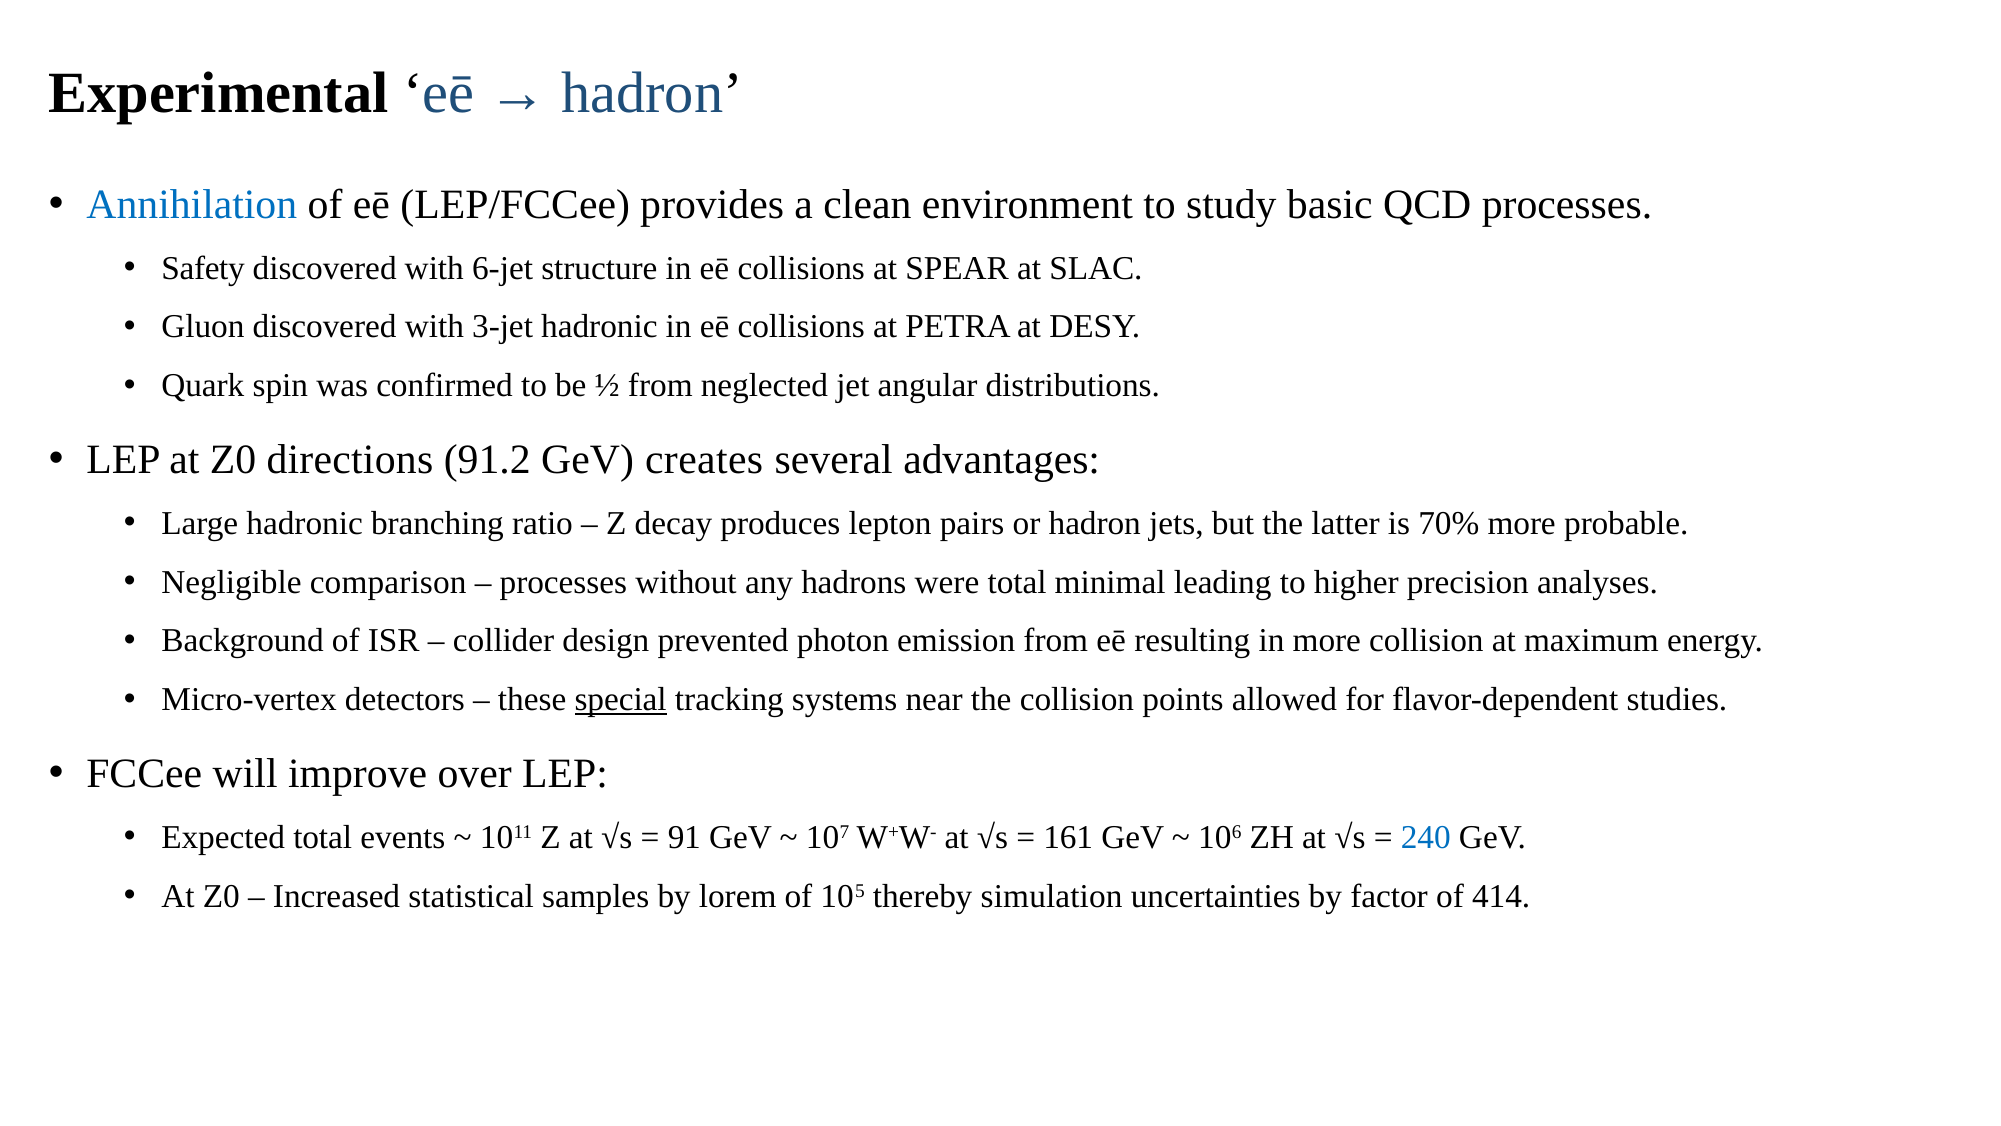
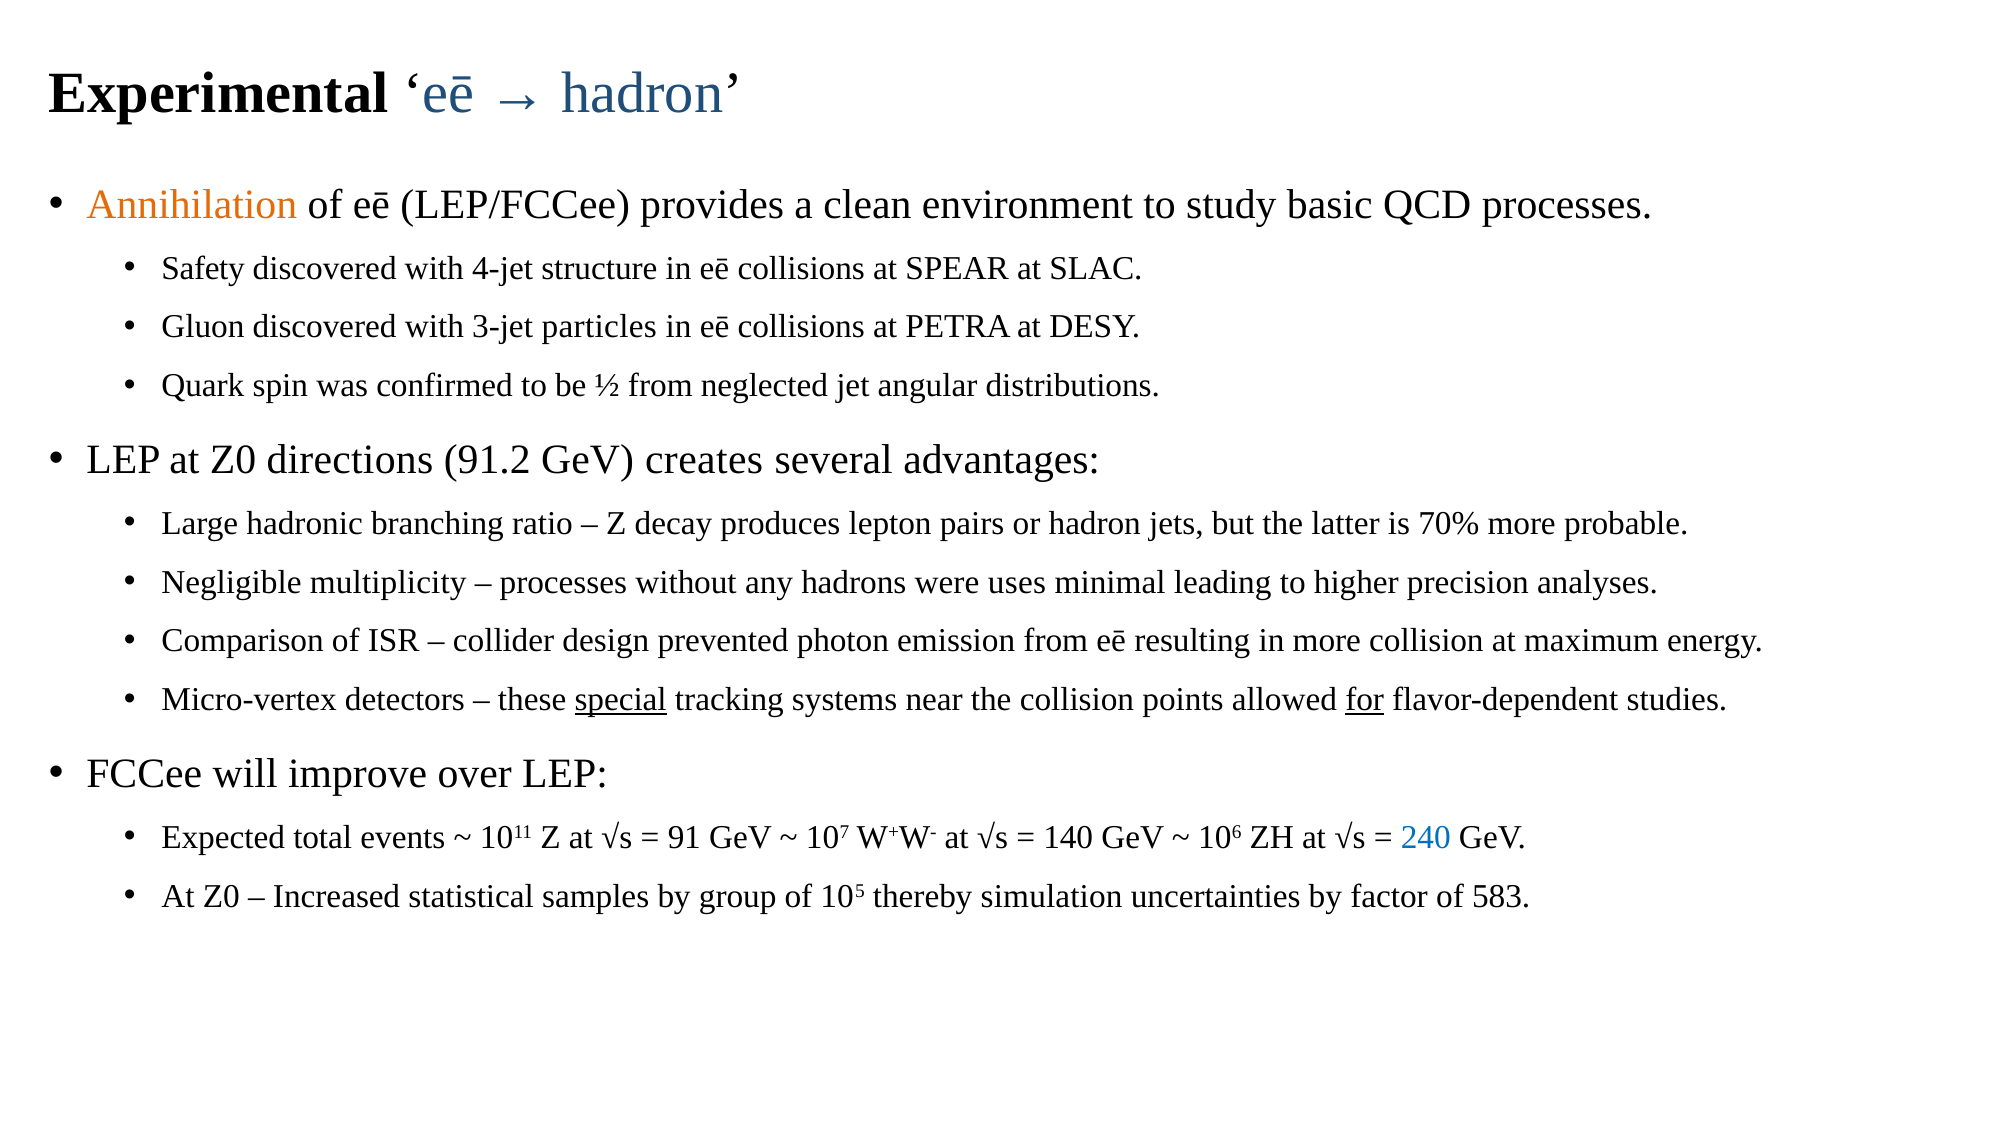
Annihilation colour: blue -> orange
6-jet: 6-jet -> 4-jet
3-jet hadronic: hadronic -> particles
comparison: comparison -> multiplicity
were total: total -> uses
Background: Background -> Comparison
for underline: none -> present
161: 161 -> 140
lorem: lorem -> group
414: 414 -> 583
